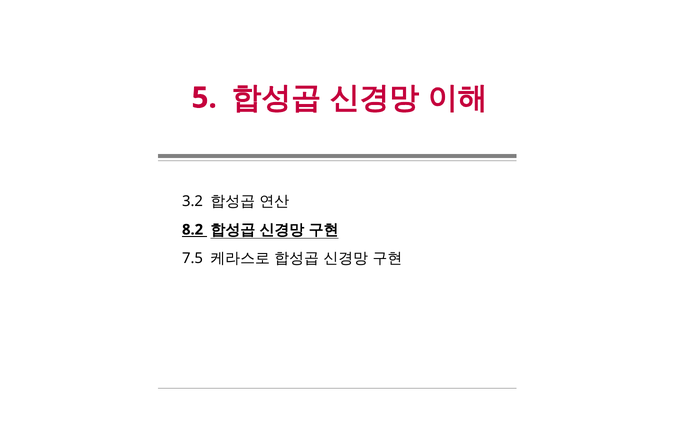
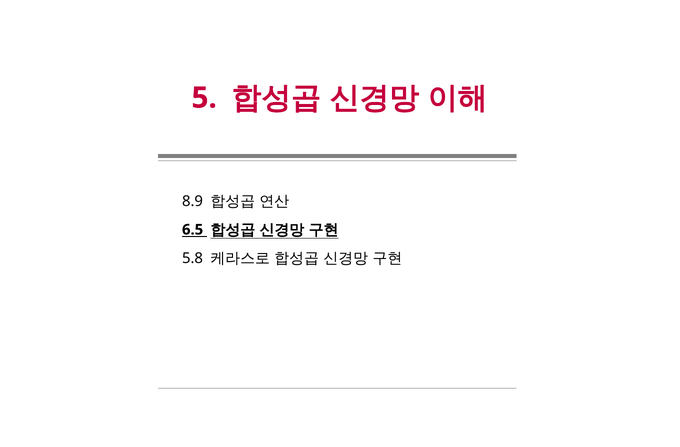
3.2: 3.2 -> 8.9
8.2: 8.2 -> 6.5
7.5: 7.5 -> 5.8
